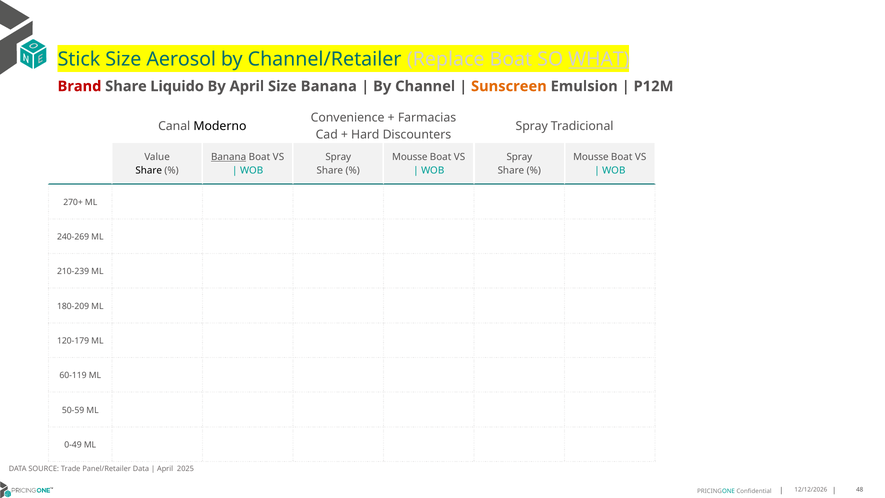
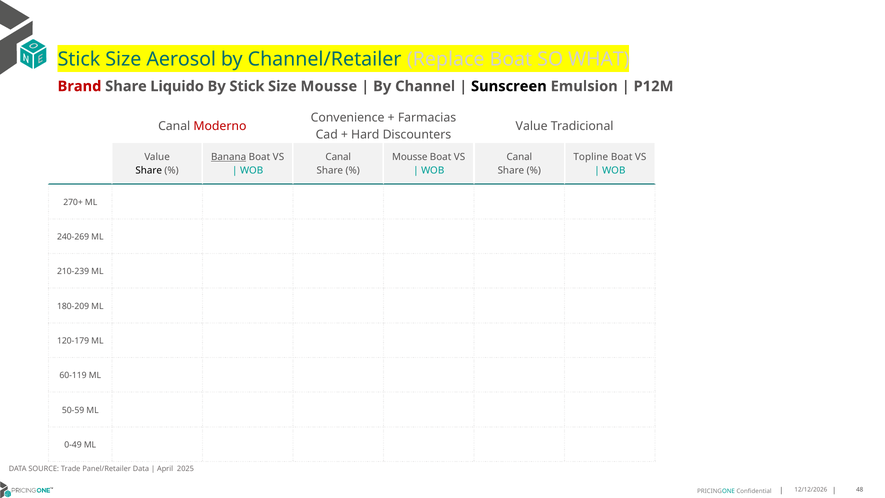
WHAT underline: present -> none
By April: April -> Stick
Size Banana: Banana -> Mousse
Sunscreen colour: orange -> black
Moderno colour: black -> red
Spray at (532, 126): Spray -> Value
Spray at (338, 157): Spray -> Canal
Spray at (519, 157): Spray -> Canal
Mousse at (591, 157): Mousse -> Topline
